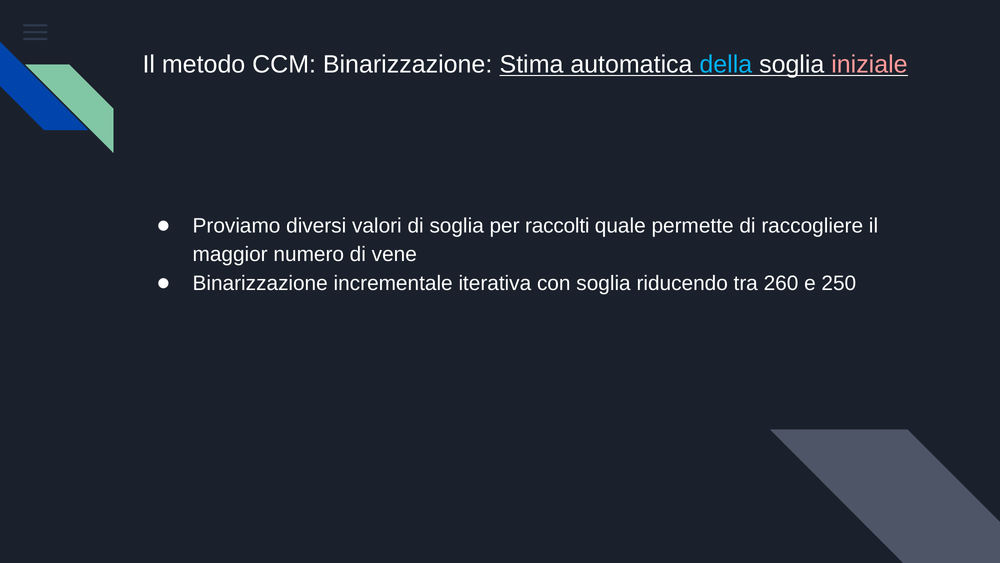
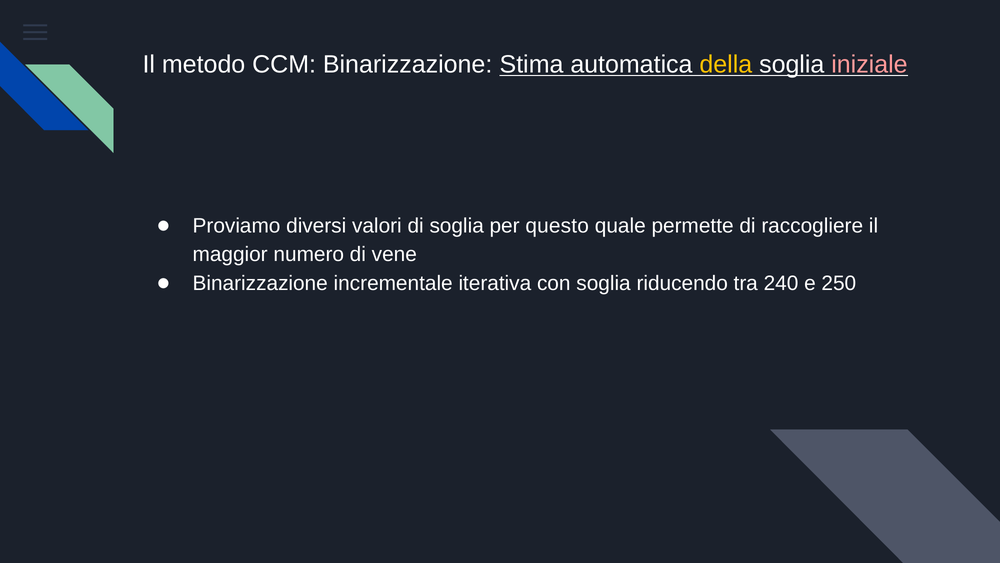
della colour: light blue -> yellow
raccolti: raccolti -> questo
260: 260 -> 240
